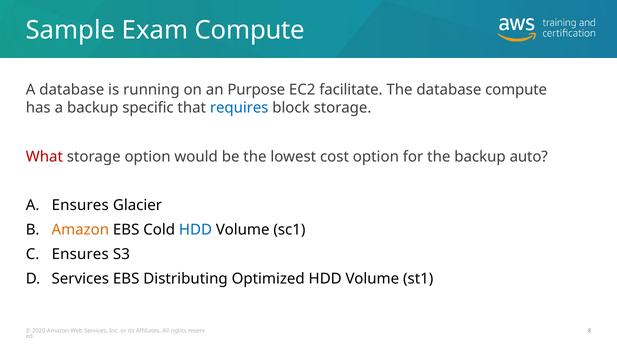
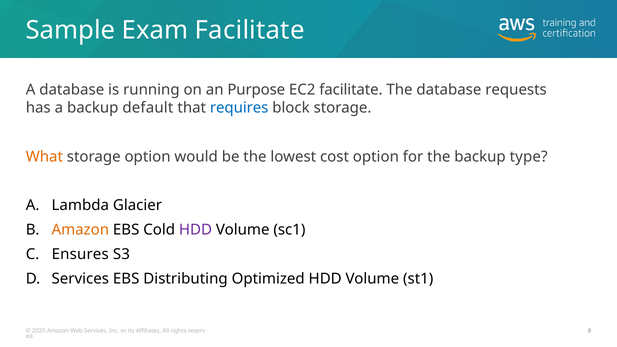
Exam Compute: Compute -> Facilitate
database compute: compute -> requests
specific: specific -> default
What colour: red -> orange
auto: auto -> type
A Ensures: Ensures -> Lambda
HDD at (195, 230) colour: blue -> purple
